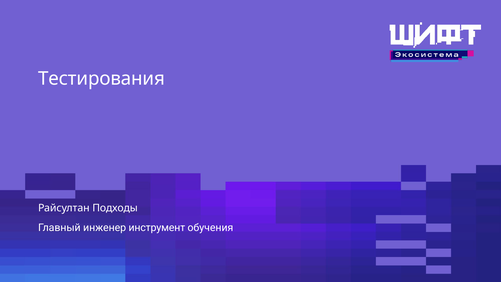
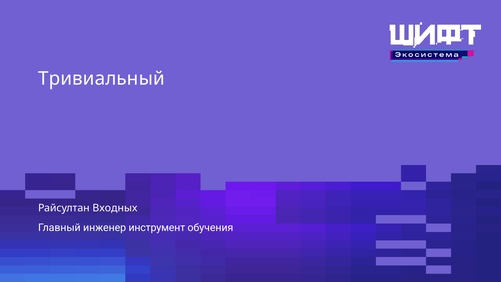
Тестирования: Тестирования -> Тривиальный
Подходы: Подходы -> Входных
